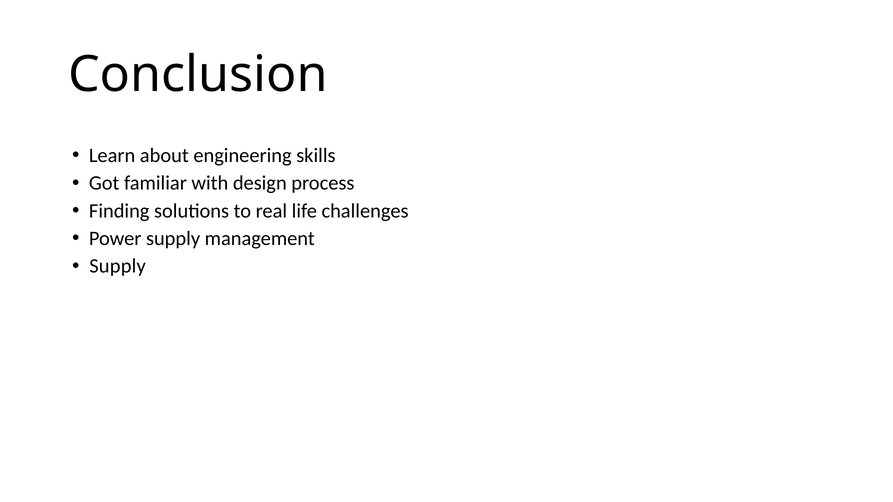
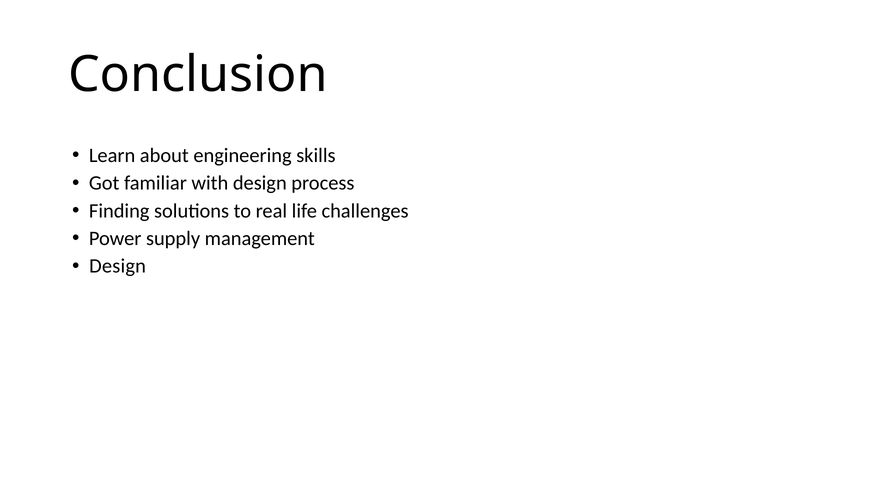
Supply at (118, 266): Supply -> Design
